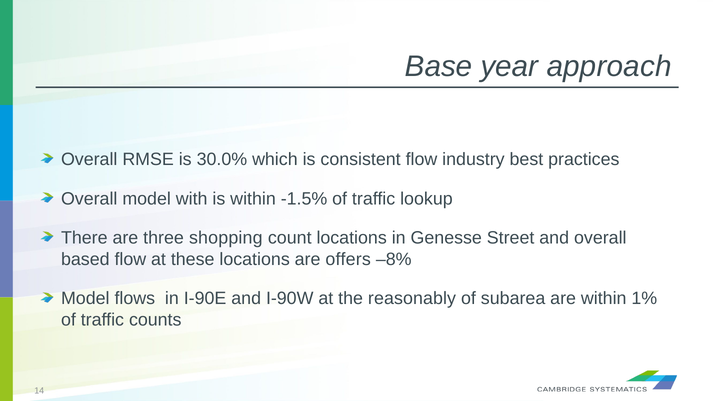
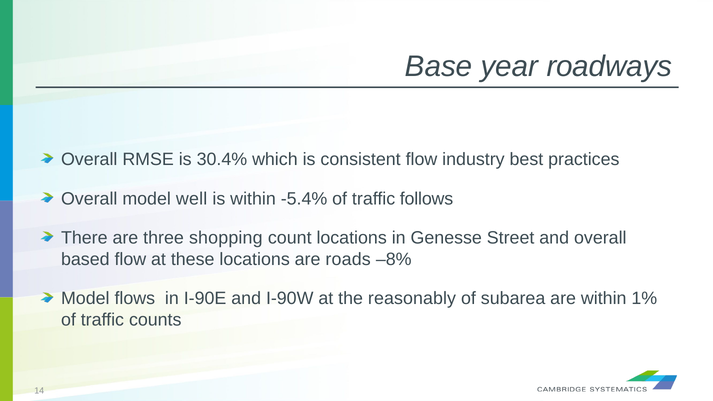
approach: approach -> roadways
30.0%: 30.0% -> 30.4%
with: with -> well
-1.5%: -1.5% -> -5.4%
lookup: lookup -> follows
offers: offers -> roads
